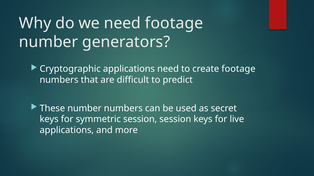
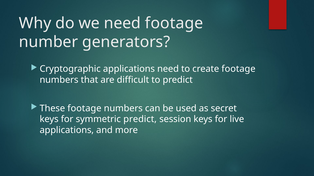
These number: number -> footage
symmetric session: session -> predict
